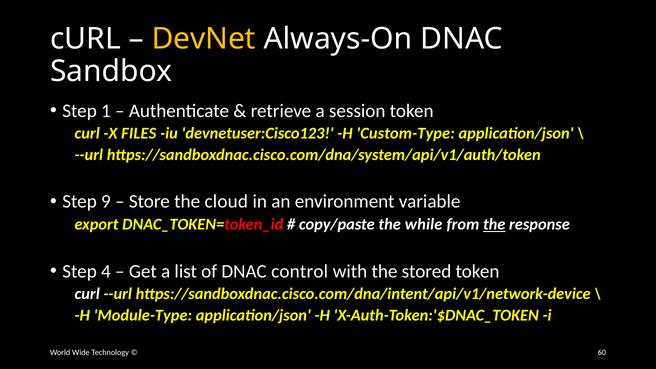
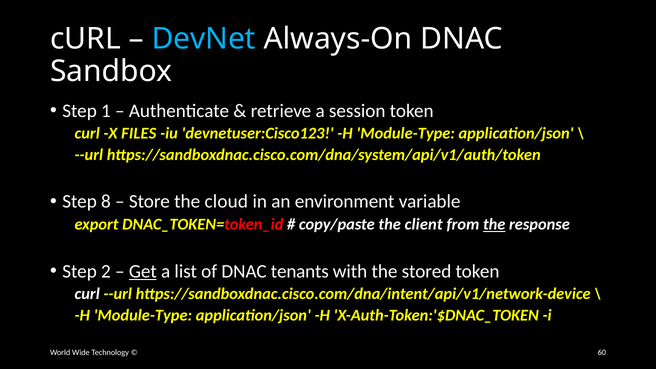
DevNet colour: yellow -> light blue
devnetuser:Cisco123 H Custom-Type: Custom-Type -> Module-Type
9: 9 -> 8
while: while -> client
4: 4 -> 2
Get underline: none -> present
control: control -> tenants
